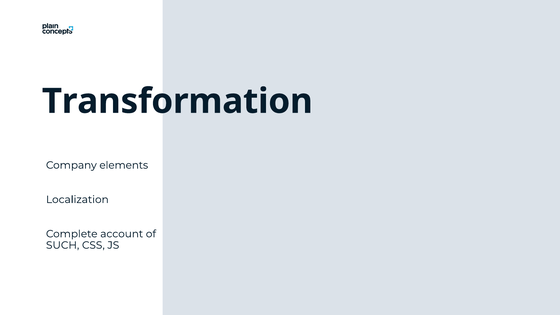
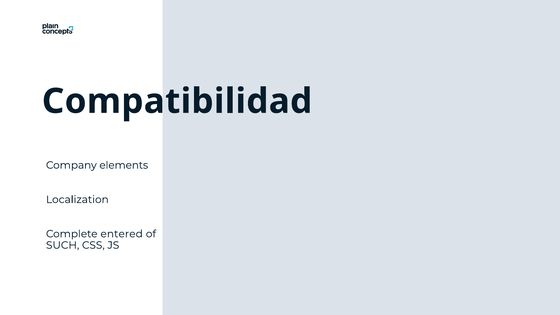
Transformation: Transformation -> Compatibilidad
account: account -> entered
